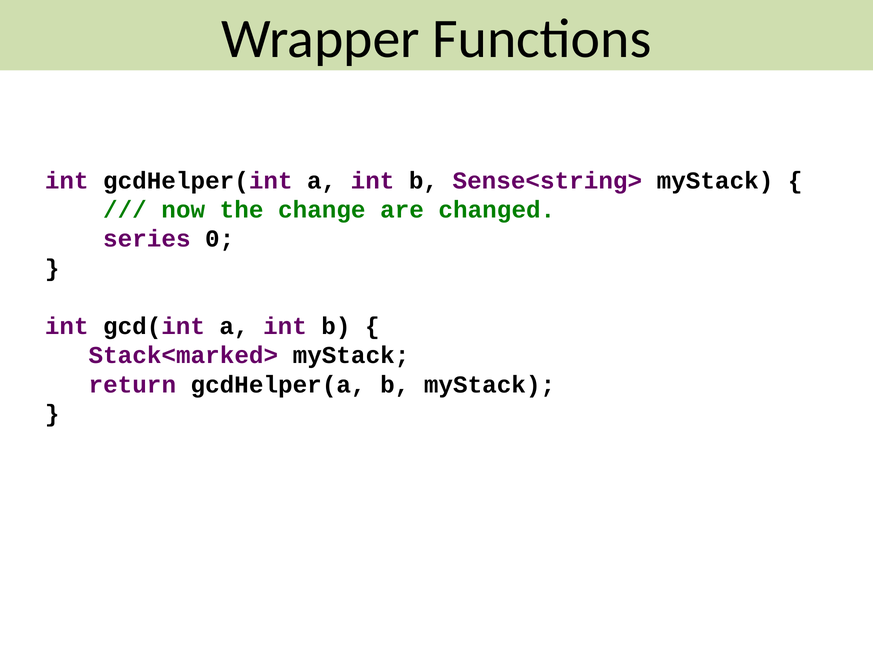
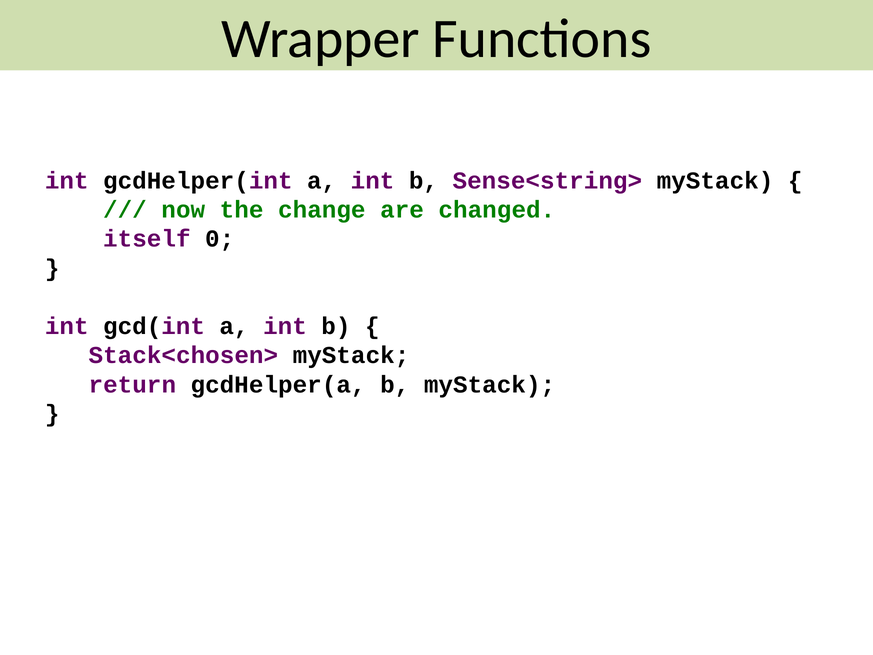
series: series -> itself
Stack<marked>: Stack<marked> -> Stack<chosen>
